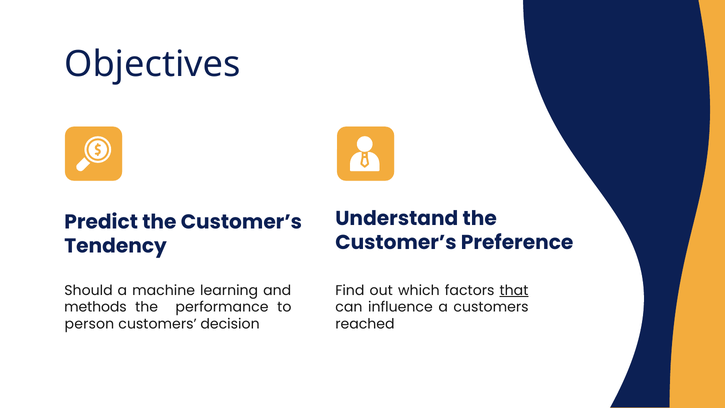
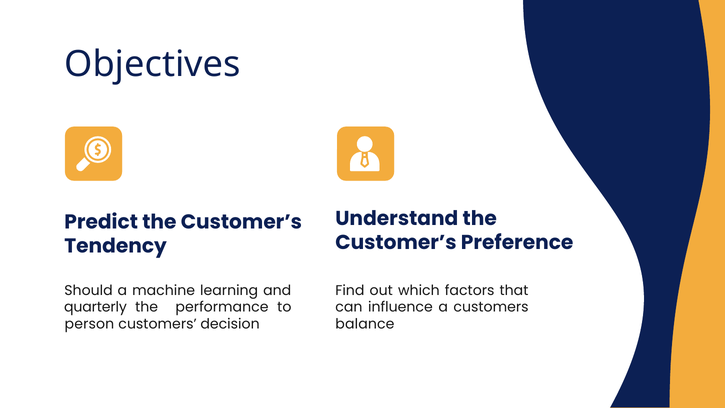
that underline: present -> none
methods: methods -> quarterly
reached: reached -> balance
